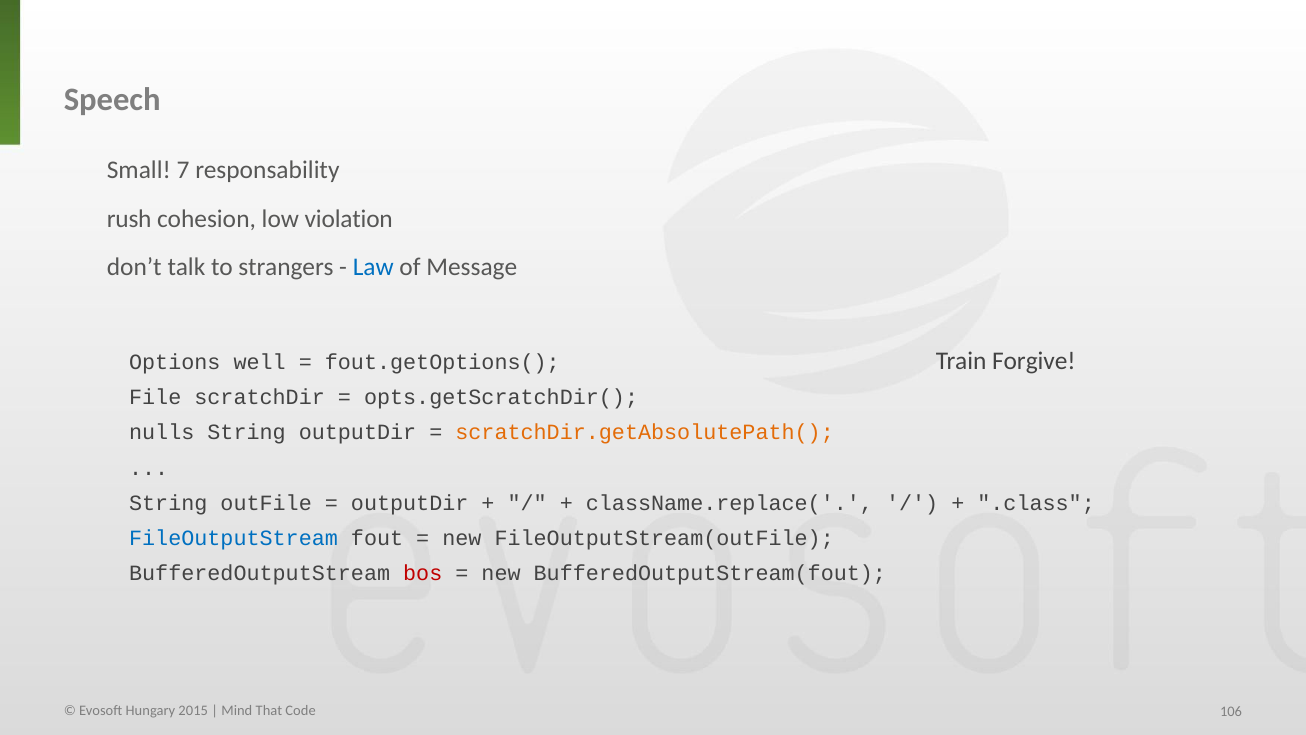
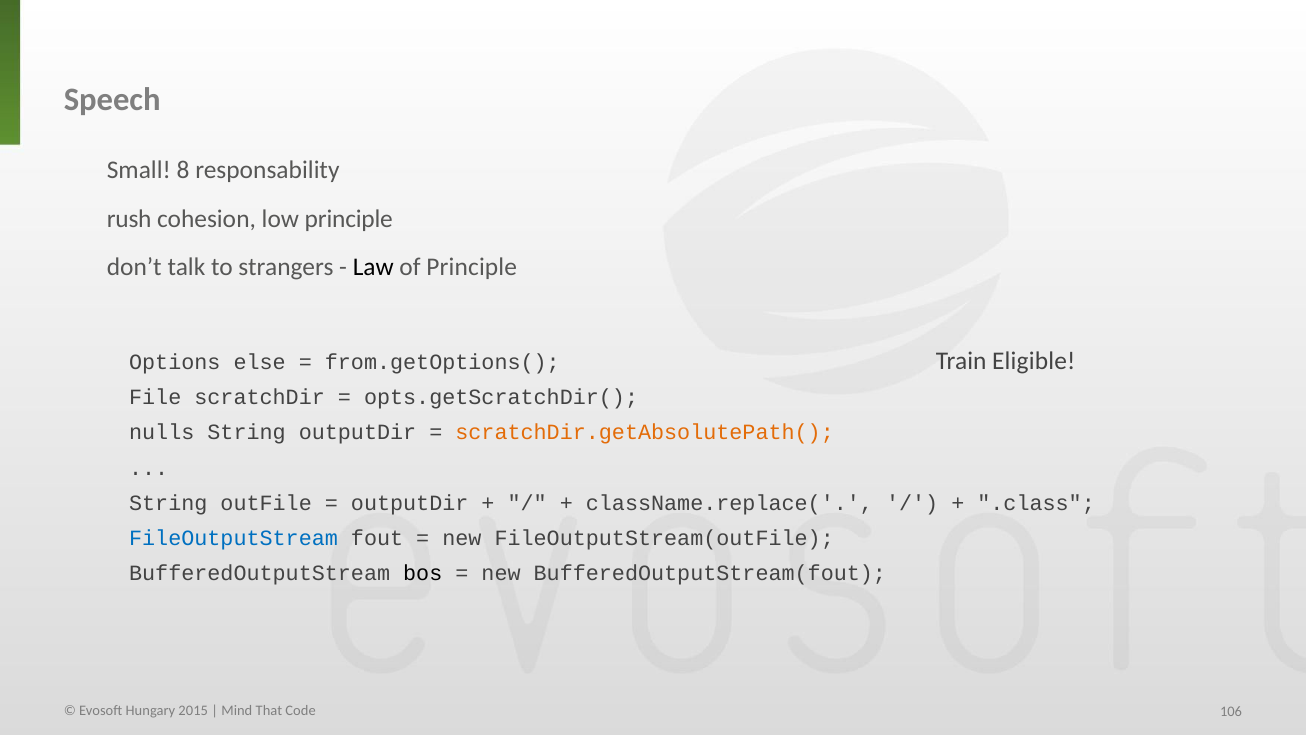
7: 7 -> 8
low violation: violation -> principle
Law colour: blue -> black
of Message: Message -> Principle
Forgive: Forgive -> Eligible
well: well -> else
fout.getOptions(: fout.getOptions( -> from.getOptions(
bos colour: red -> black
